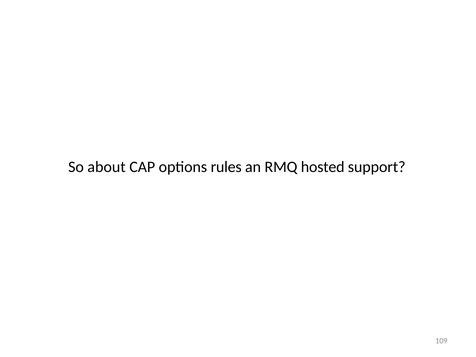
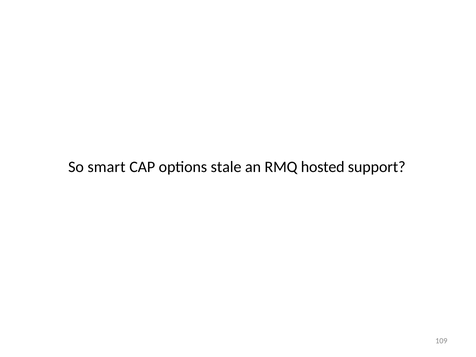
about: about -> smart
rules: rules -> stale
